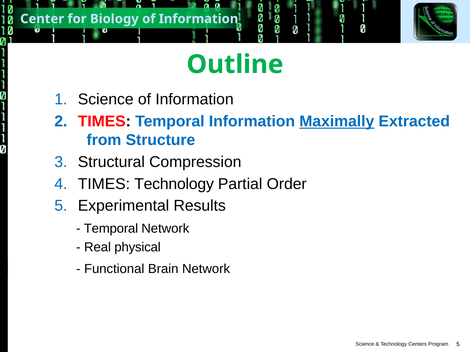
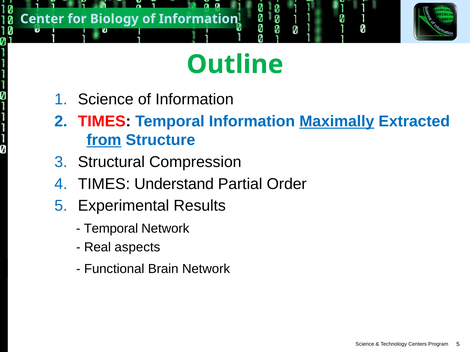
from underline: none -> present
TIMES Technology: Technology -> Understand
physical: physical -> aspects
